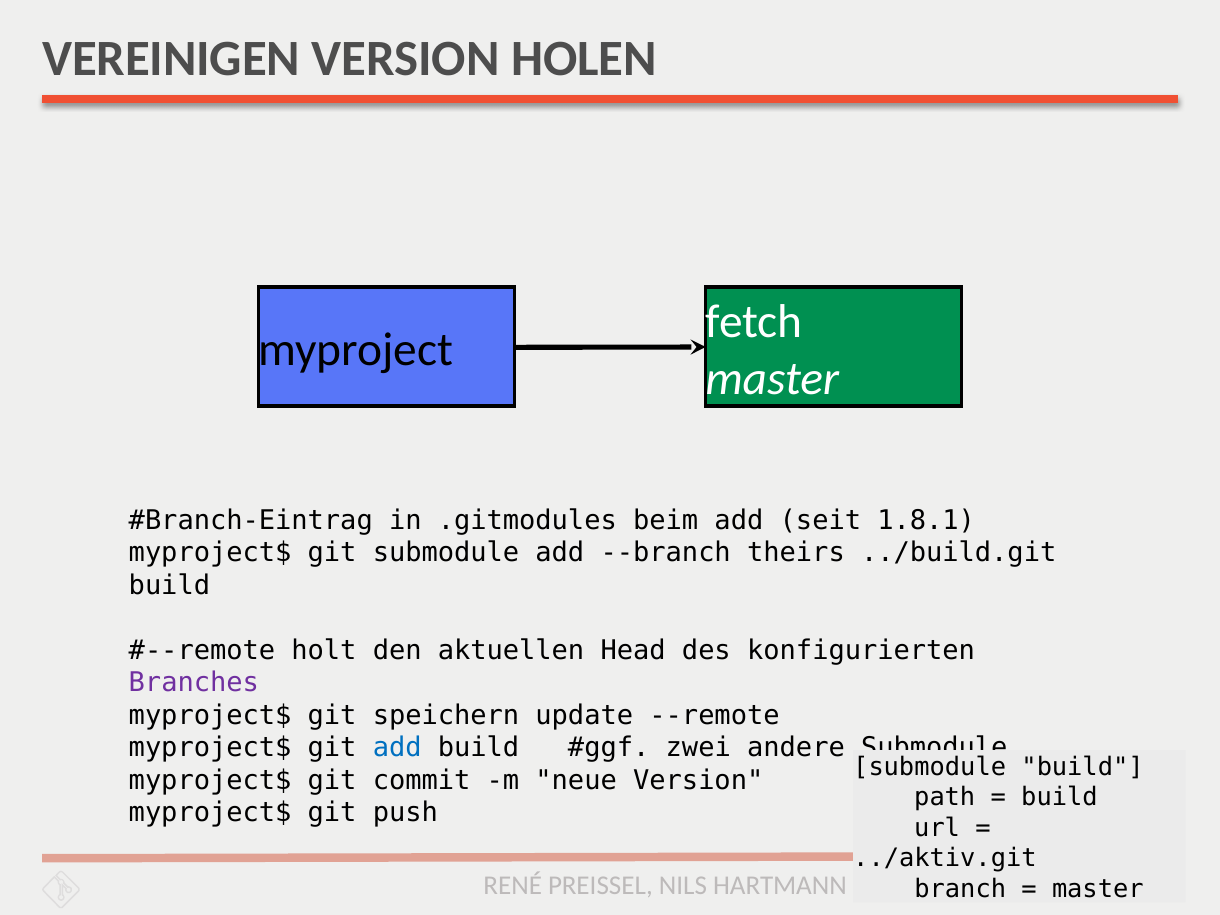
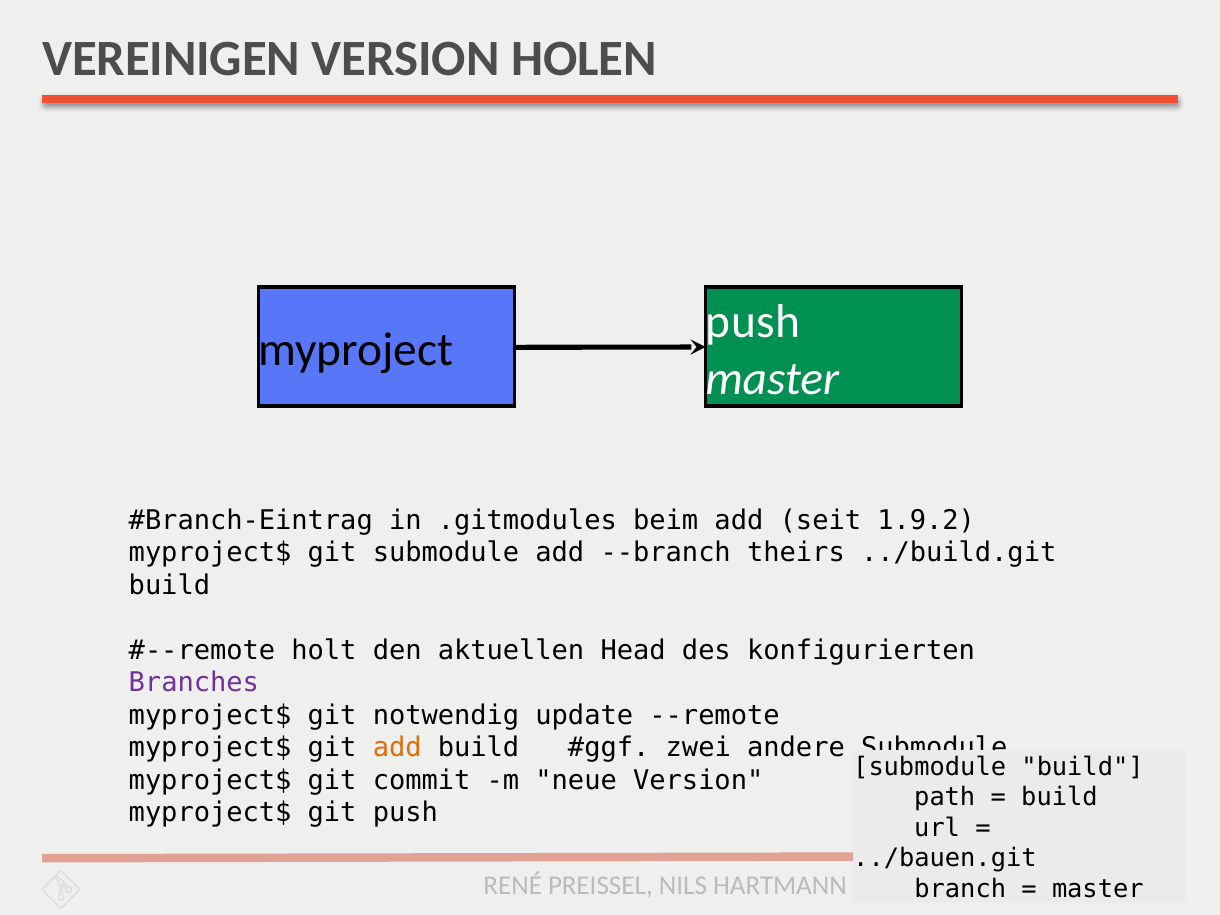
fetch at (754, 321): fetch -> push
1.8.1: 1.8.1 -> 1.9.2
speichern: speichern -> notwendig
add at (397, 748) colour: blue -> orange
../aktiv.git: ../aktiv.git -> ../bauen.git
